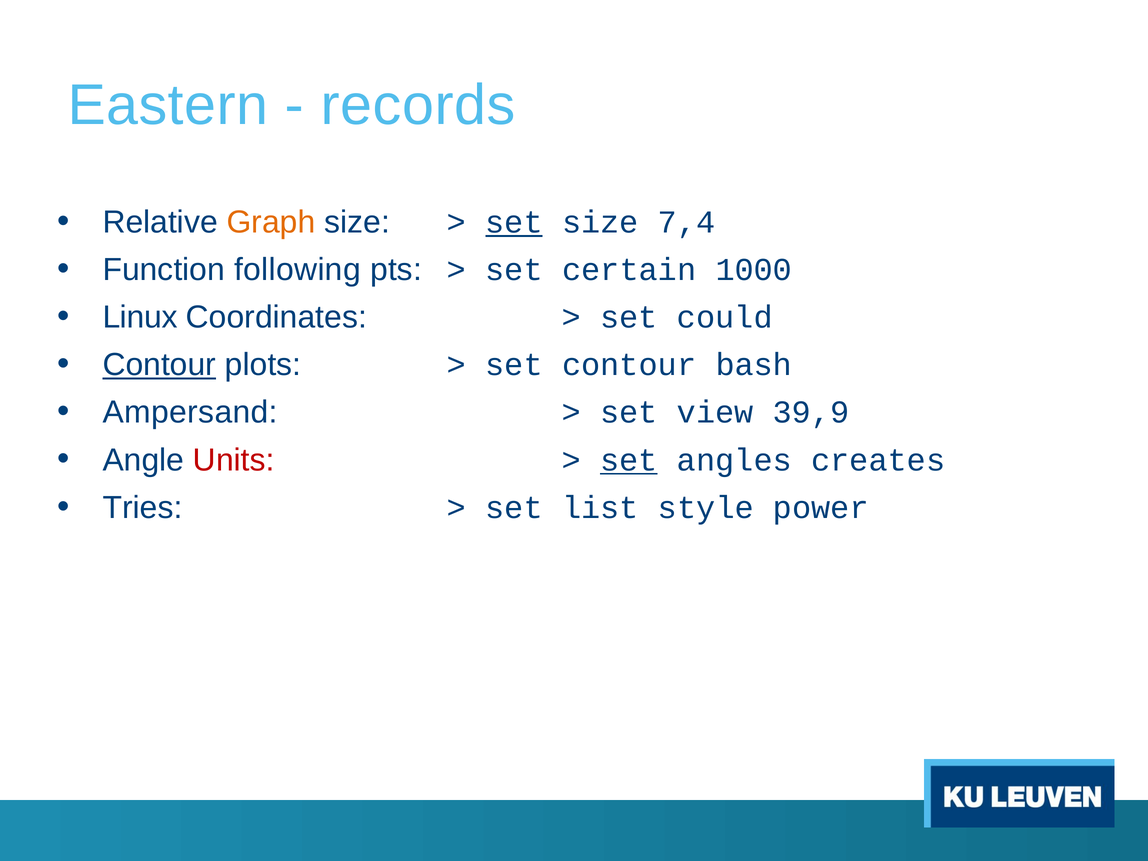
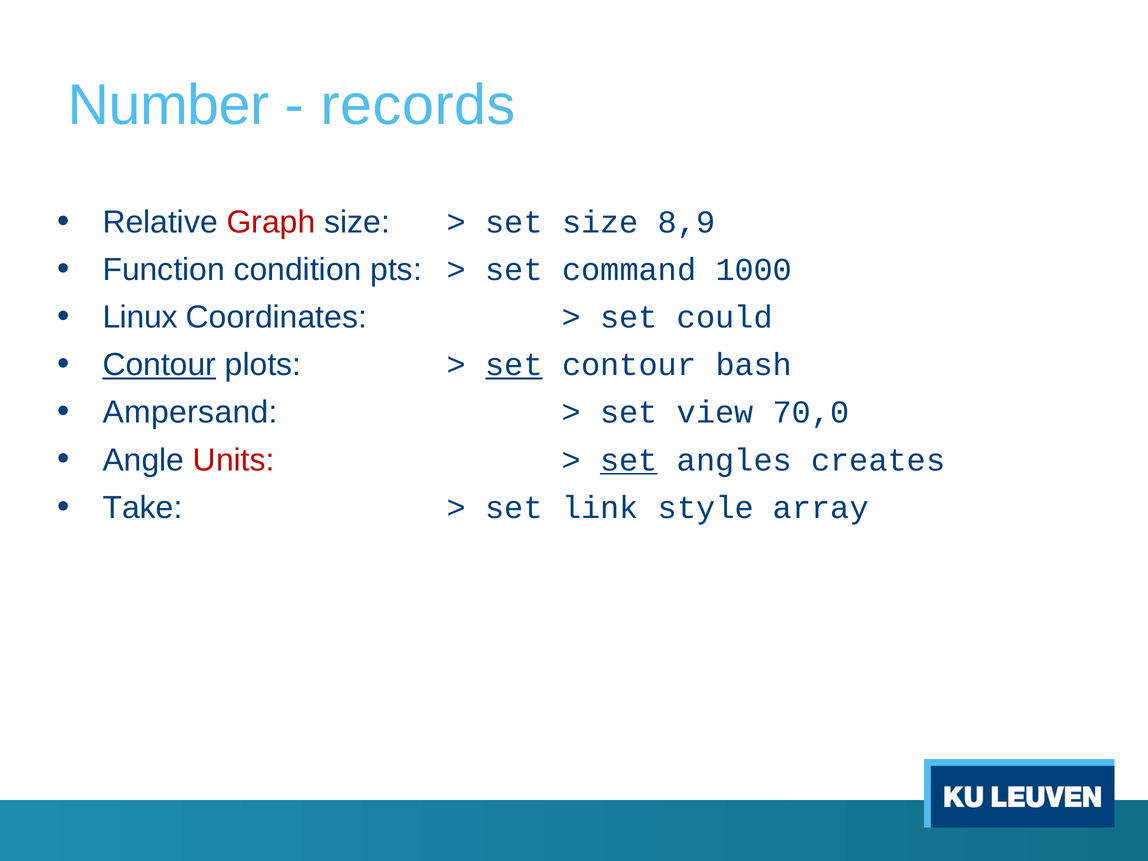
Eastern: Eastern -> Number
Graph colour: orange -> red
set at (514, 222) underline: present -> none
7,4: 7,4 -> 8,9
following: following -> condition
certain: certain -> command
set at (514, 365) underline: none -> present
39,9: 39,9 -> 70,0
Tries: Tries -> Take
list: list -> link
power: power -> array
